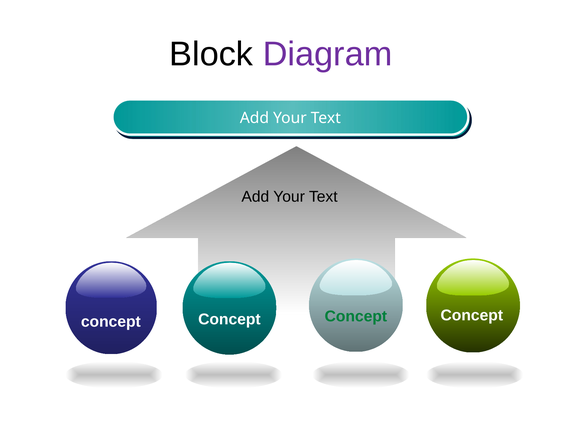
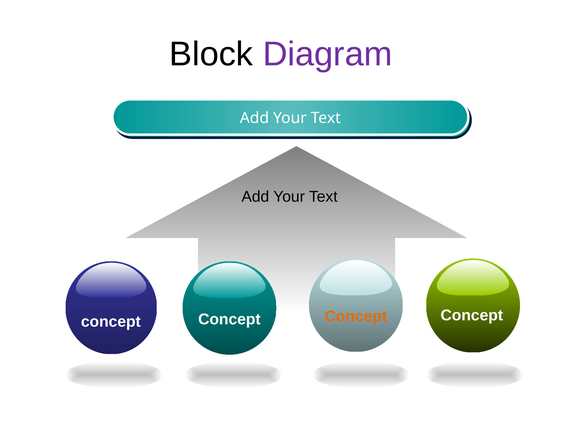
Concept at (356, 317) colour: green -> orange
